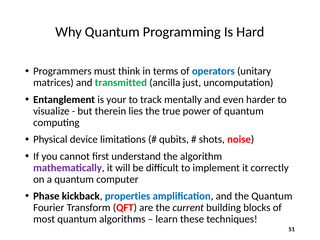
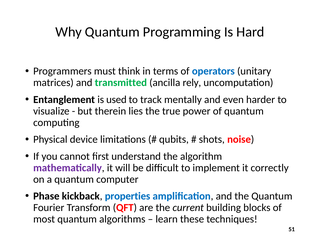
just: just -> rely
your: your -> used
